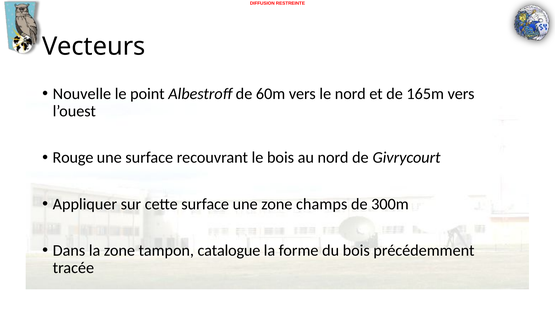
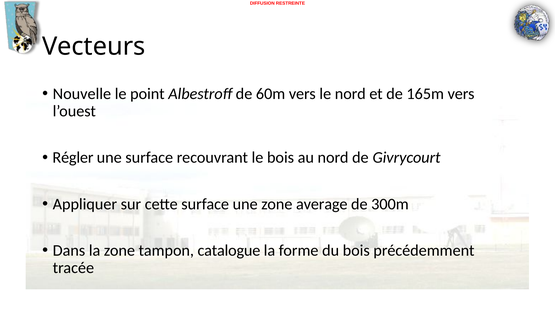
Rouge: Rouge -> Régler
champs: champs -> average
